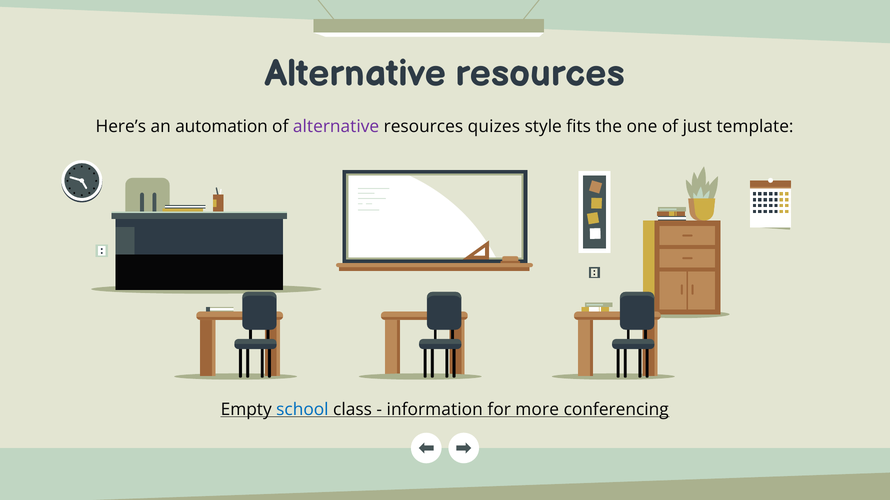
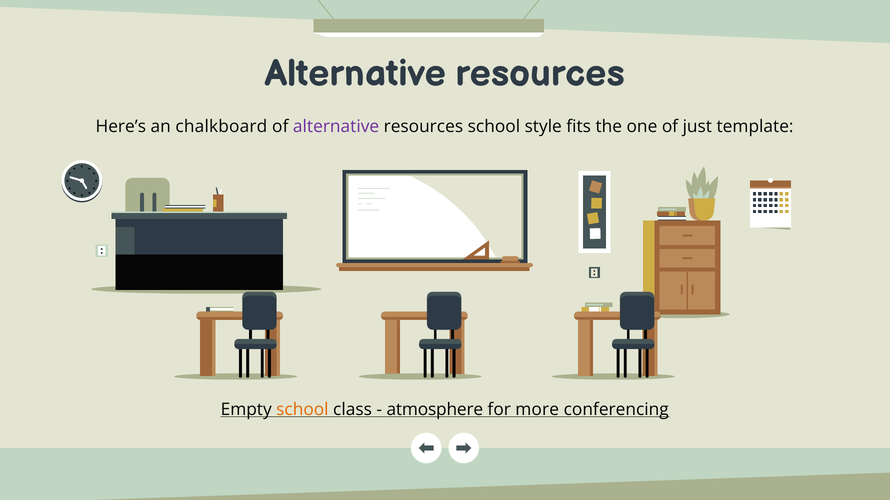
automation: automation -> chalkboard
resources quizes: quizes -> school
school at (302, 410) colour: blue -> orange
information: information -> atmosphere
